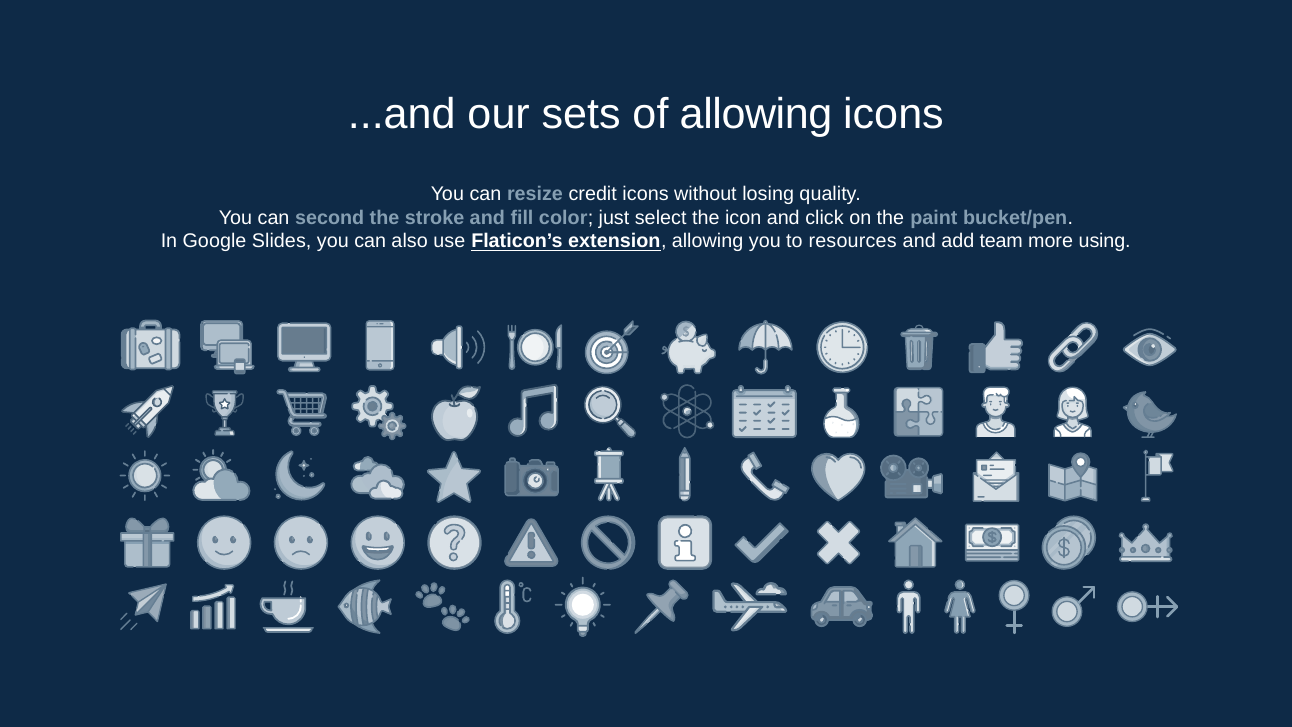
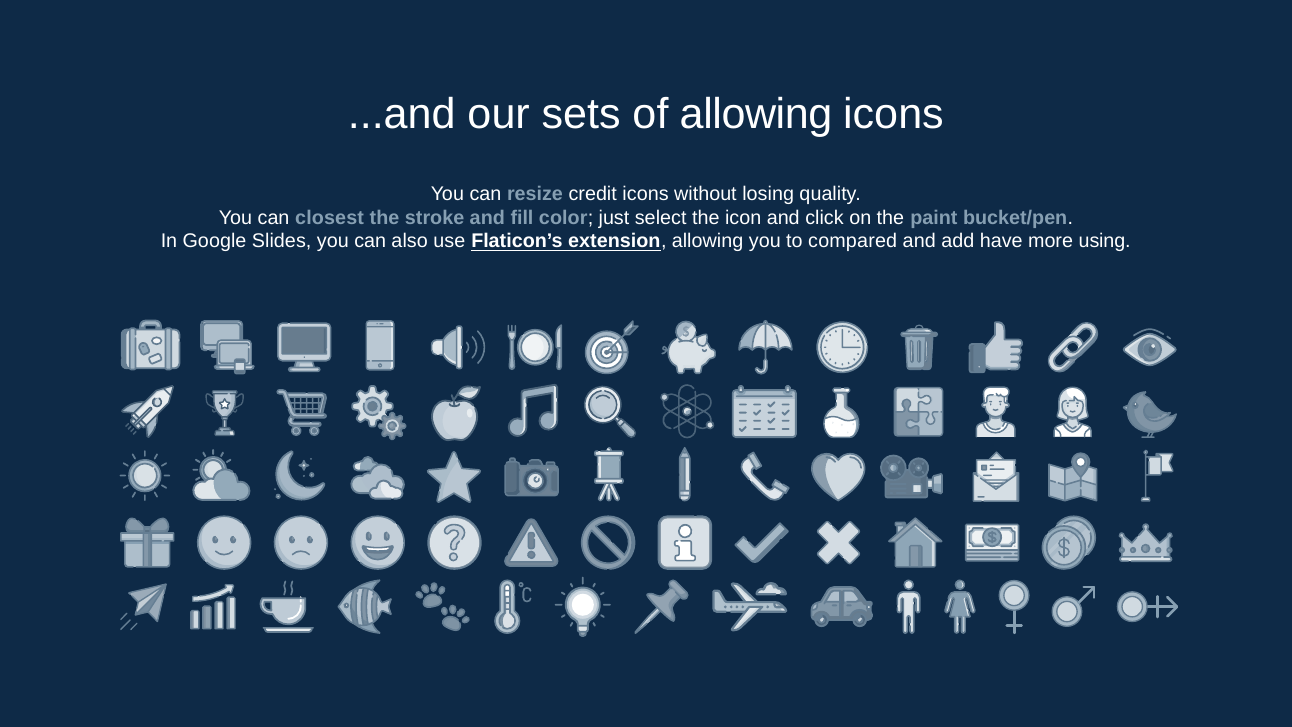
second: second -> closest
resources: resources -> compared
team: team -> have
